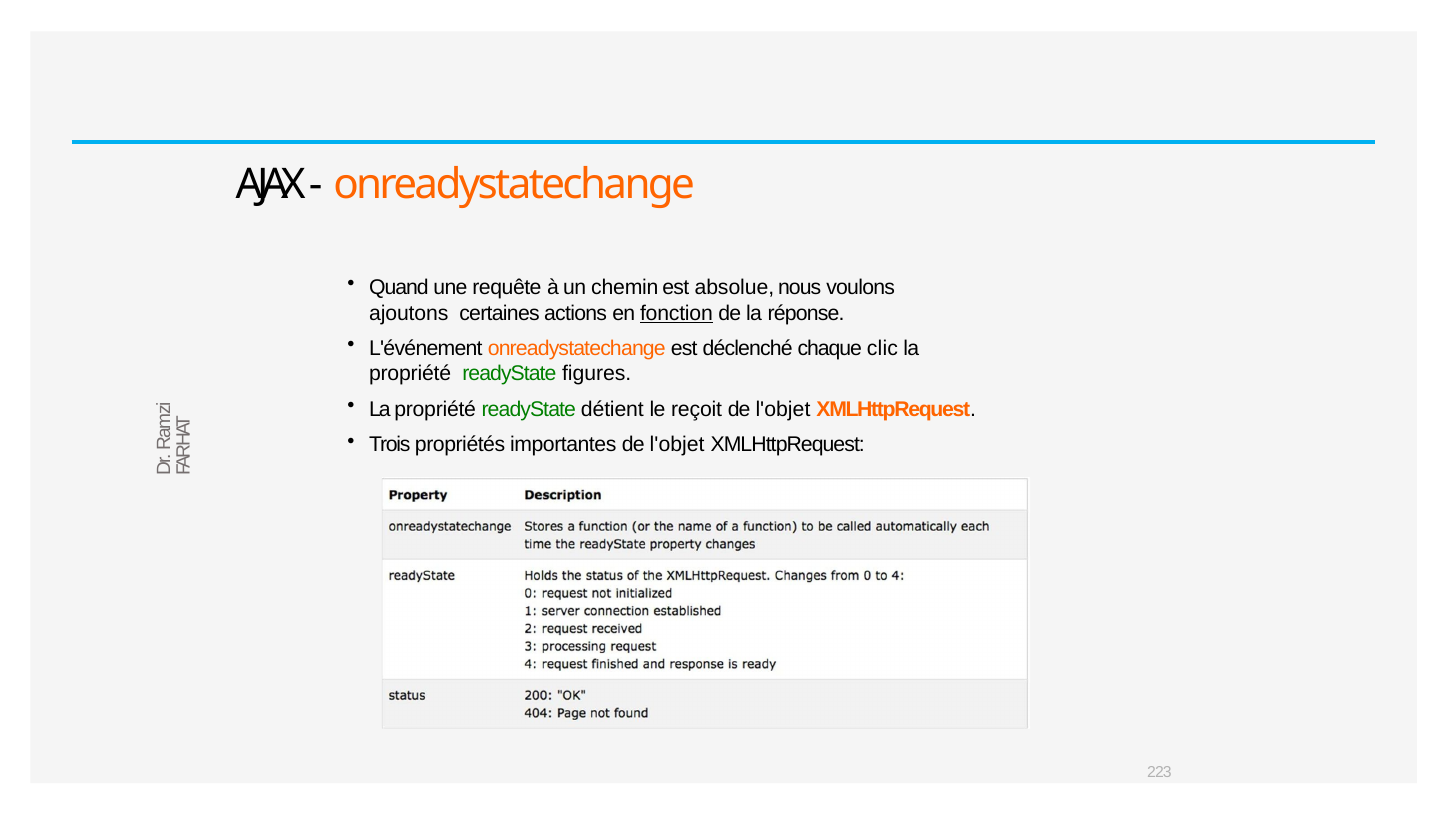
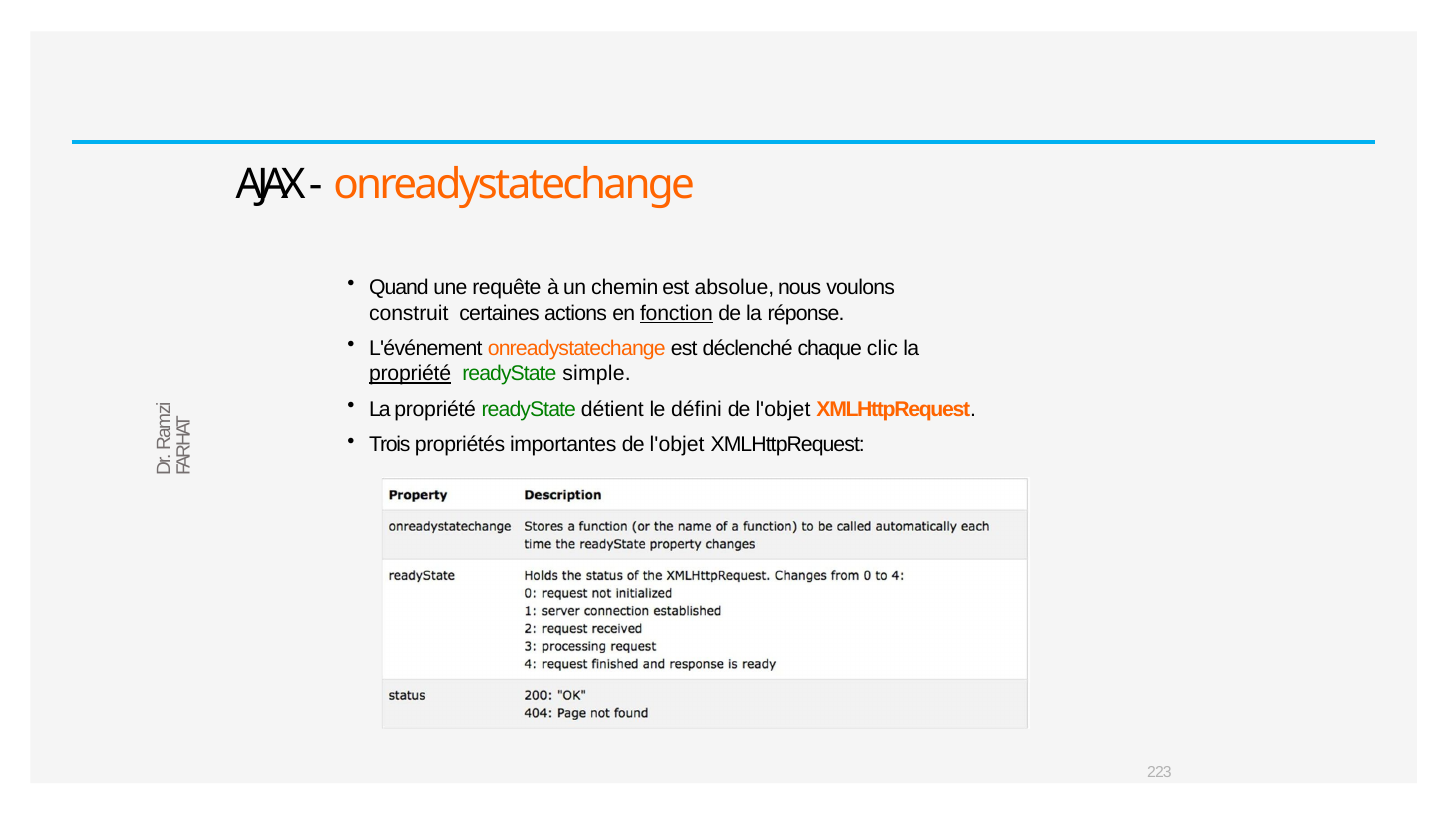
ajoutons: ajoutons -> construit
propriété at (410, 374) underline: none -> present
figures: figures -> simple
reçoit: reçoit -> défini
